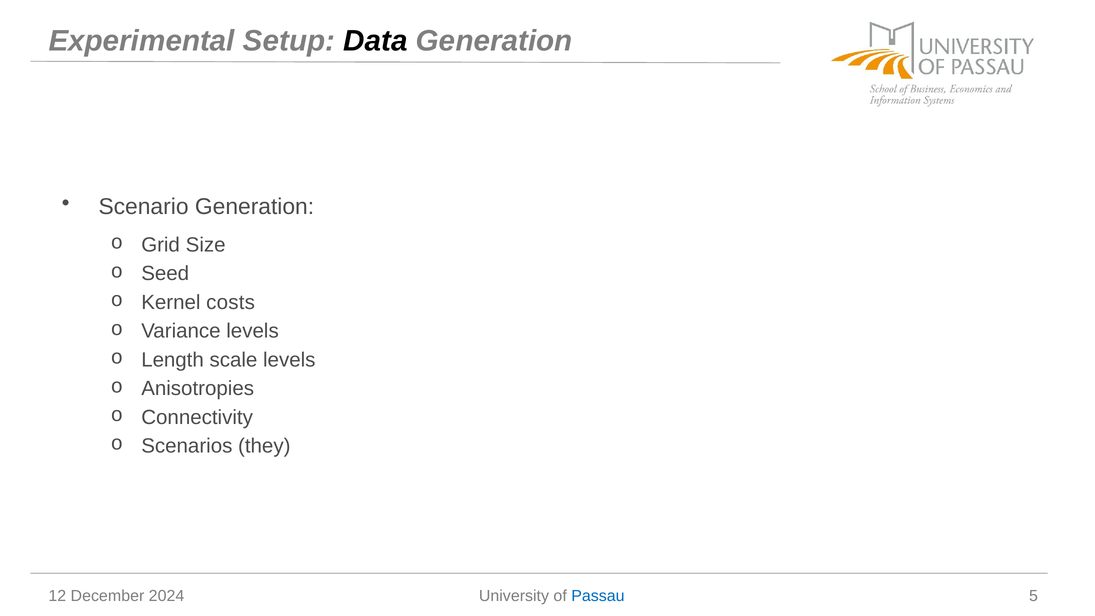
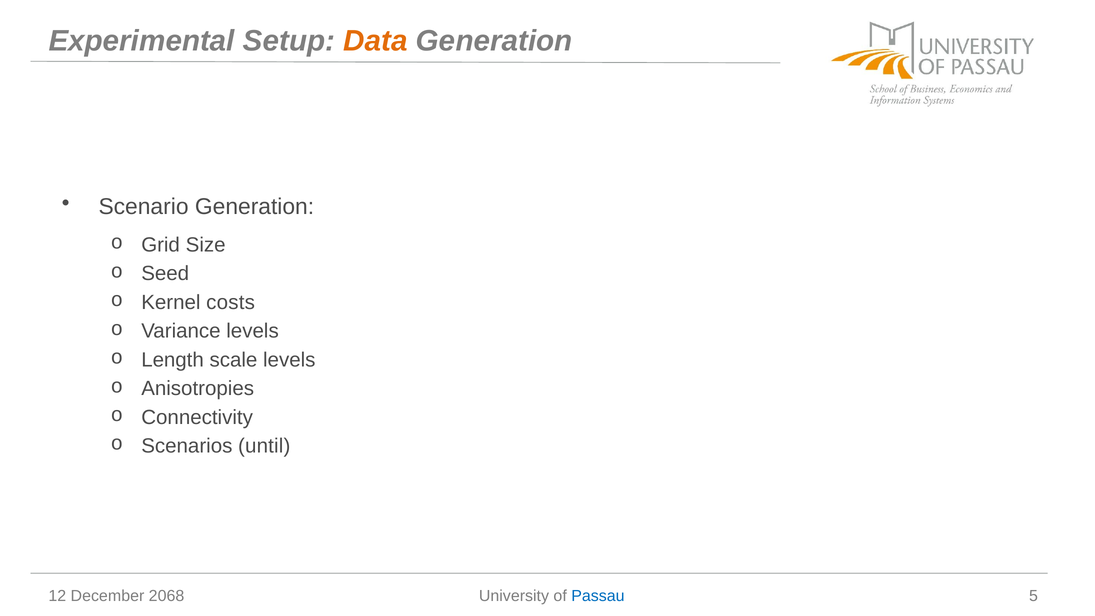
Data colour: black -> orange
they: they -> until
2024: 2024 -> 2068
